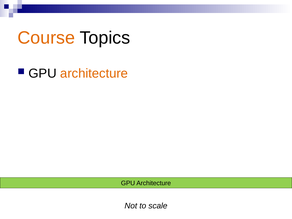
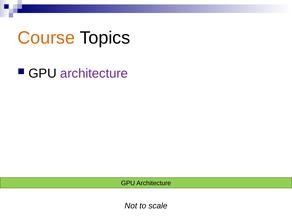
architecture at (94, 73) colour: orange -> purple
